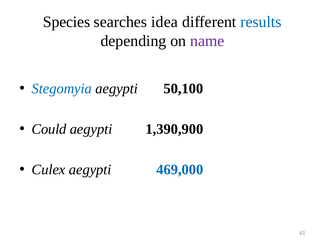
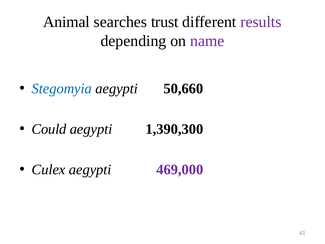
Species: Species -> Animal
idea: idea -> trust
results colour: blue -> purple
50,100: 50,100 -> 50,660
1,390,900: 1,390,900 -> 1,390,300
469,000 colour: blue -> purple
